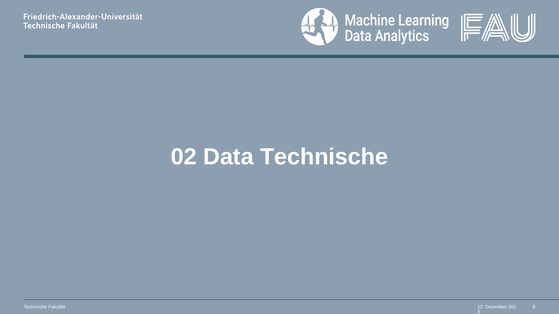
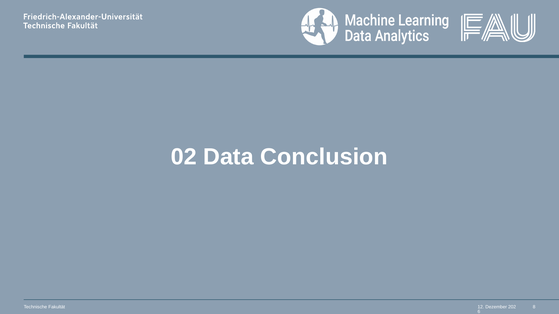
Data Technische: Technische -> Conclusion
